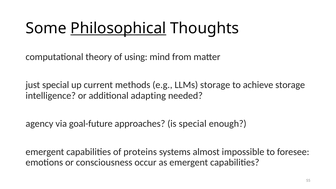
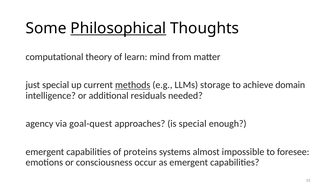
using: using -> learn
methods underline: none -> present
achieve storage: storage -> domain
adapting: adapting -> residuals
goal-future: goal-future -> goal-quest
